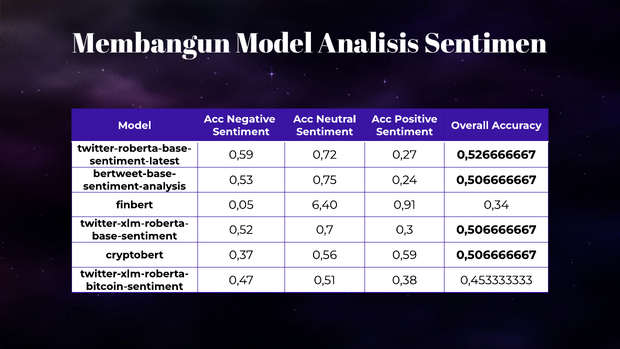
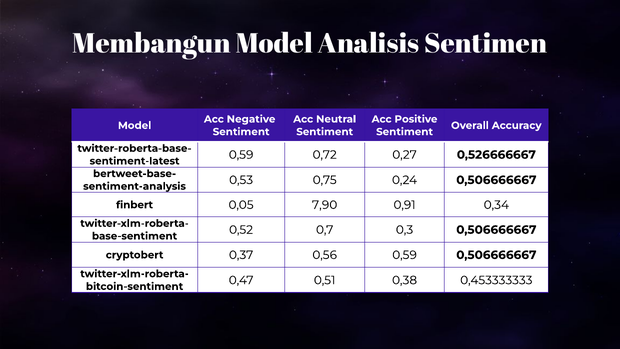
6,40: 6,40 -> 7,90
